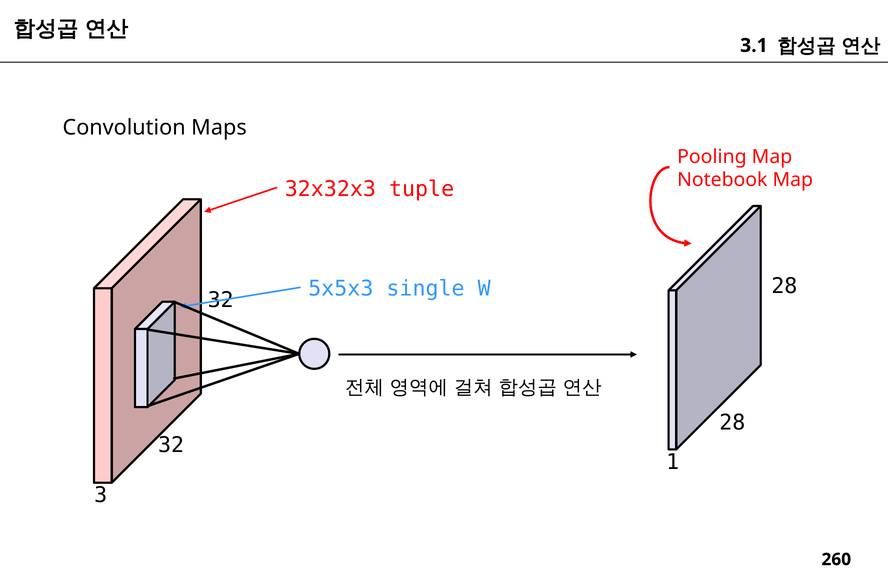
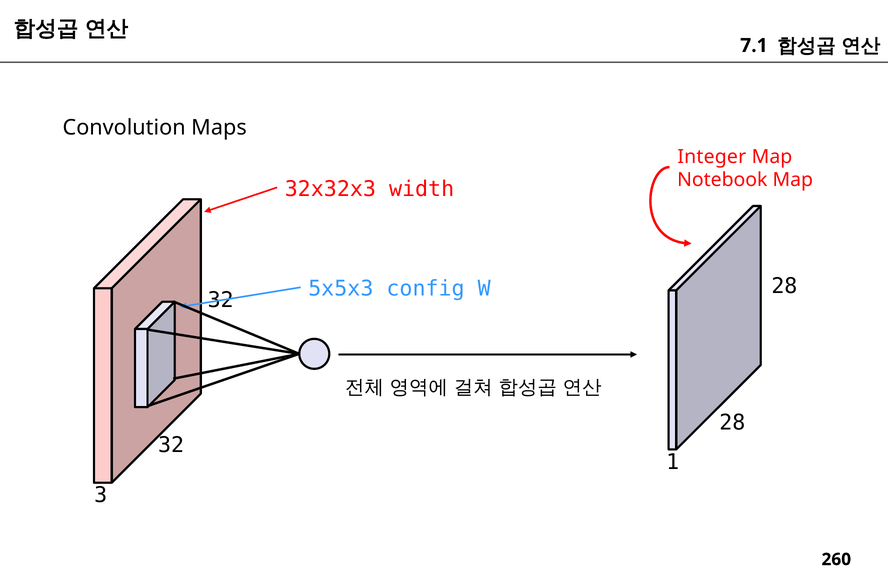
3.1: 3.1 -> 7.1
Pooling: Pooling -> Integer
tuple: tuple -> width
single: single -> config
